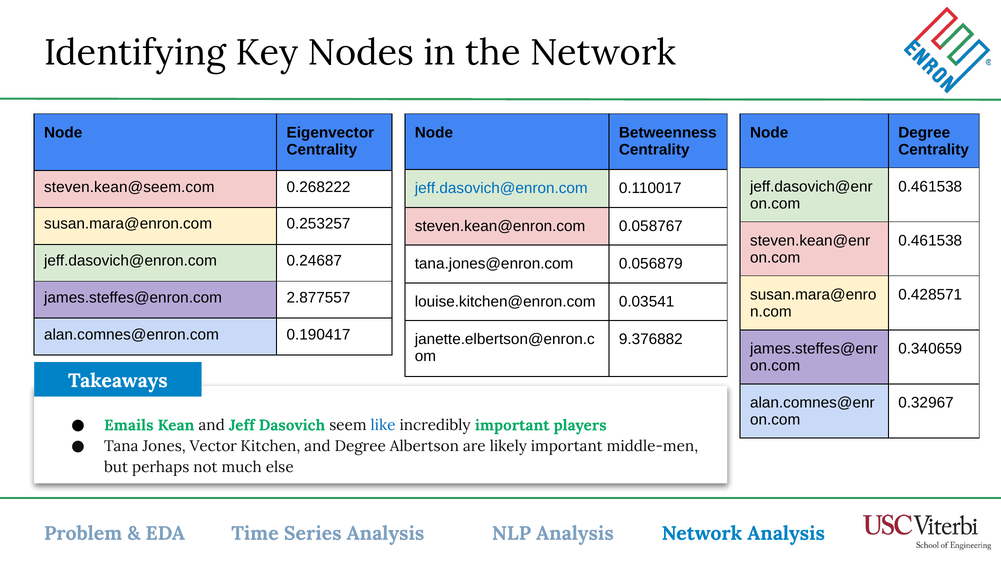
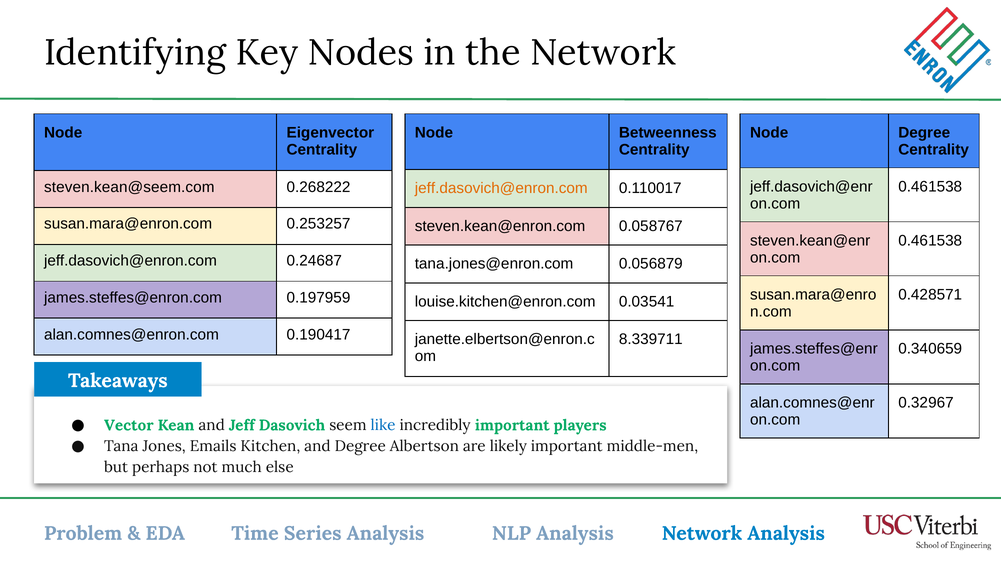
jeff.dasovich@enron.com at (501, 188) colour: blue -> orange
2.877557: 2.877557 -> 0.197959
9.376882: 9.376882 -> 8.339711
Emails: Emails -> Vector
Vector: Vector -> Emails
